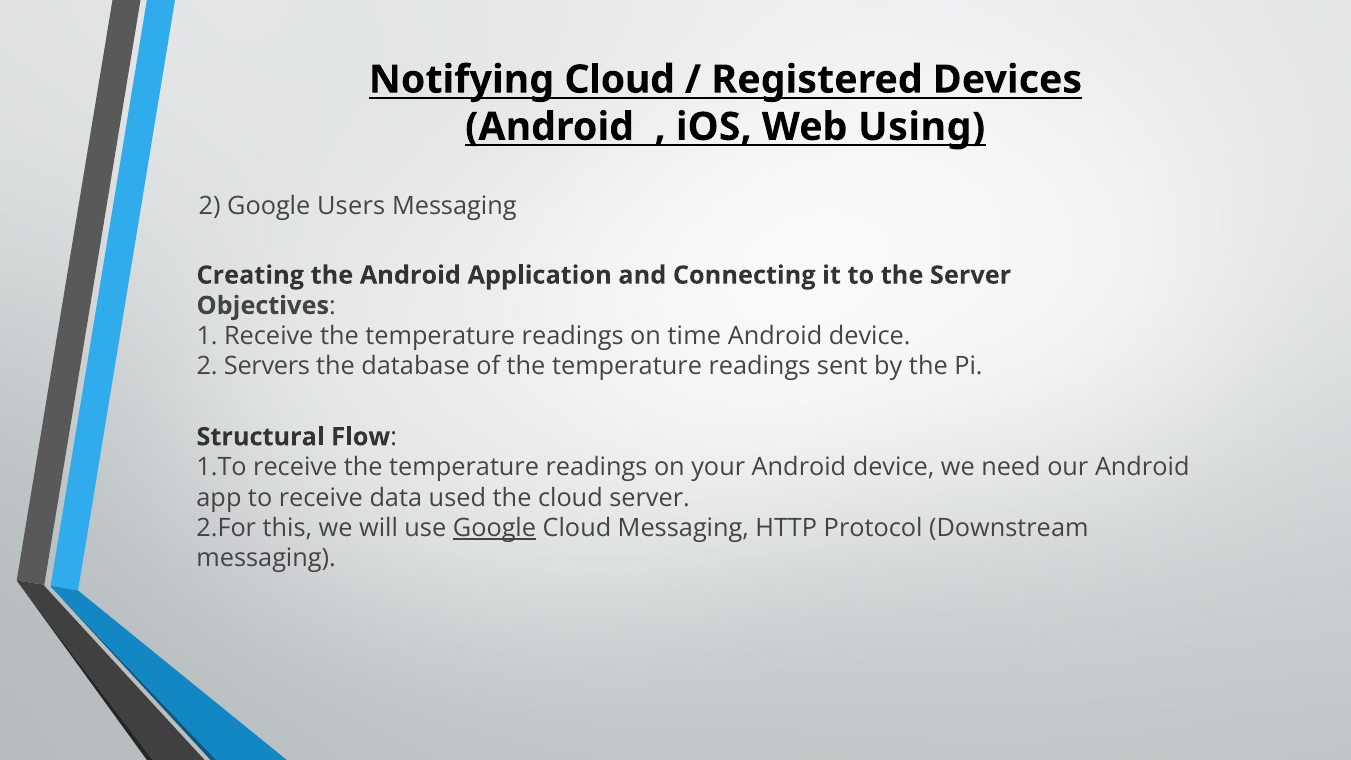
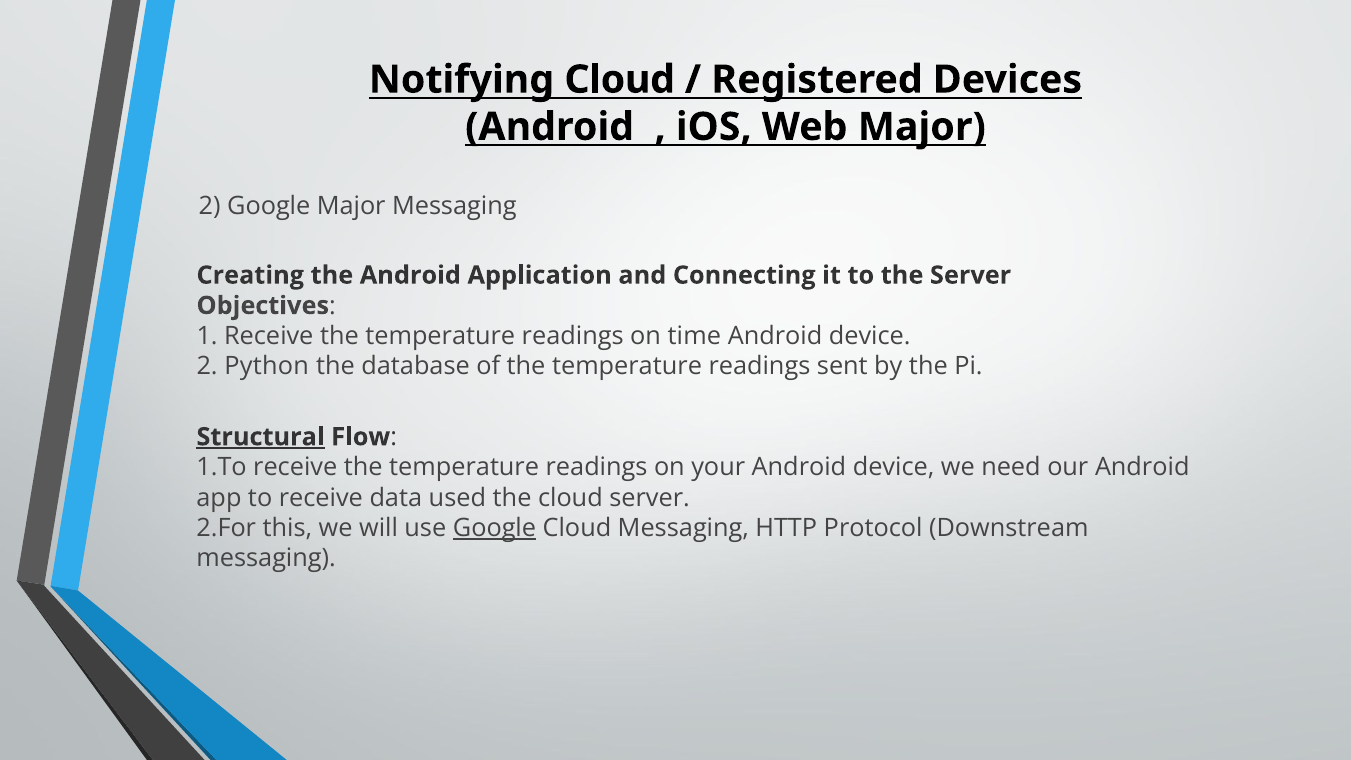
Web Using: Using -> Major
Google Users: Users -> Major
Servers: Servers -> Python
Structural underline: none -> present
